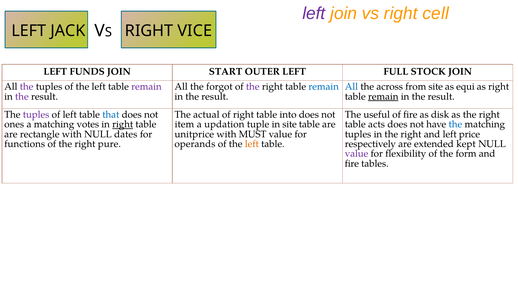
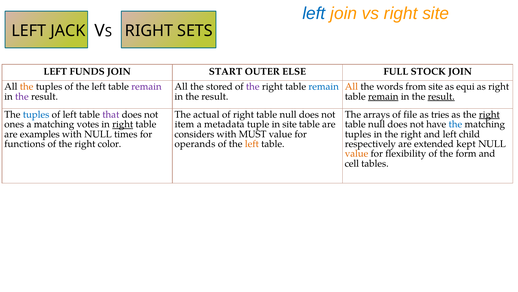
left at (314, 13) colour: purple -> blue
right cell: cell -> site
VICE: VICE -> SETS
OUTER LEFT: LEFT -> ELSE
the at (27, 87) colour: purple -> orange
forgot: forgot -> stored
All at (351, 87) colour: blue -> orange
across: across -> words
result at (441, 96) underline: none -> present
tuples at (36, 114) colour: purple -> blue
that colour: blue -> purple
of right table into: into -> null
useful: useful -> arrays
of fire: fire -> file
disk: disk -> tries
right at (489, 114) underline: none -> present
updation: updation -> metadata
acts at (377, 124): acts -> null
rectangle: rectangle -> examples
dates: dates -> times
unitprice: unitprice -> considers
price: price -> child
pure: pure -> color
value at (357, 153) colour: purple -> orange
fire at (352, 163): fire -> cell
